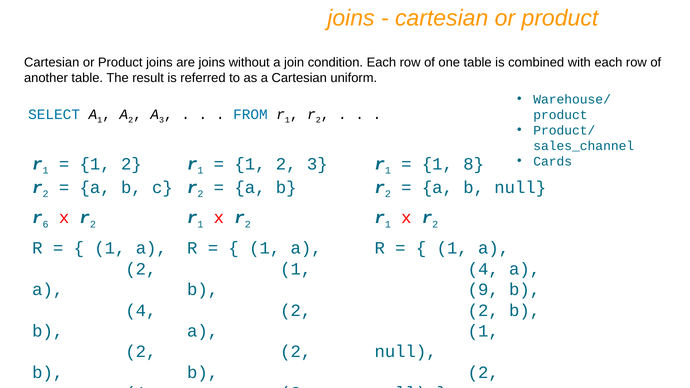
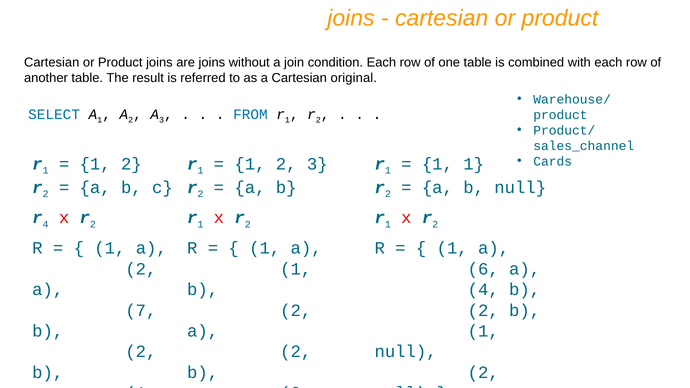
uniform: uniform -> original
1 8: 8 -> 1
r 6: 6 -> 4
4 at (483, 269): 4 -> 6
9 at (483, 290): 9 -> 4
4 at (141, 310): 4 -> 7
